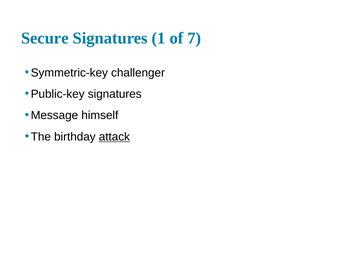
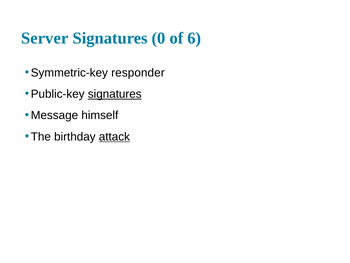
Secure: Secure -> Server
1: 1 -> 0
7: 7 -> 6
challenger: challenger -> responder
signatures at (115, 94) underline: none -> present
